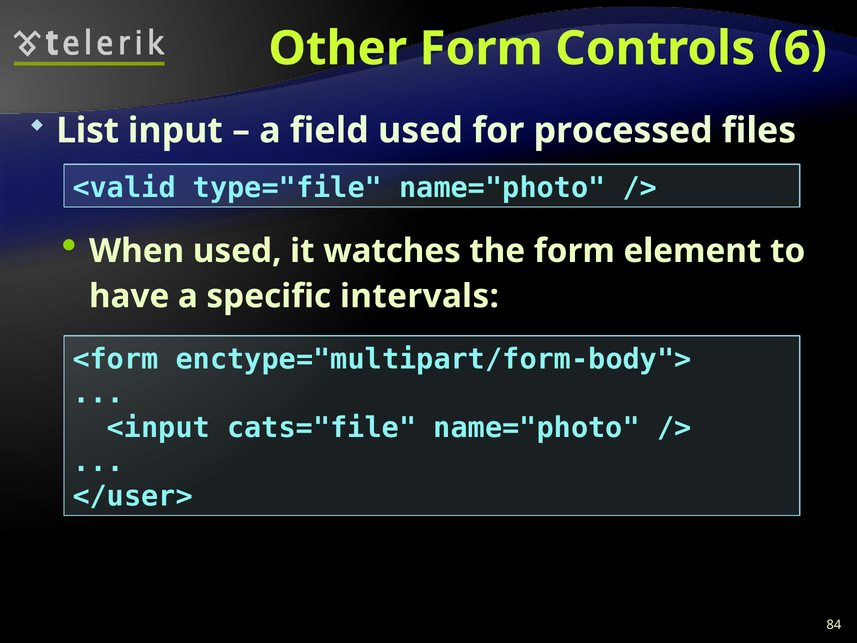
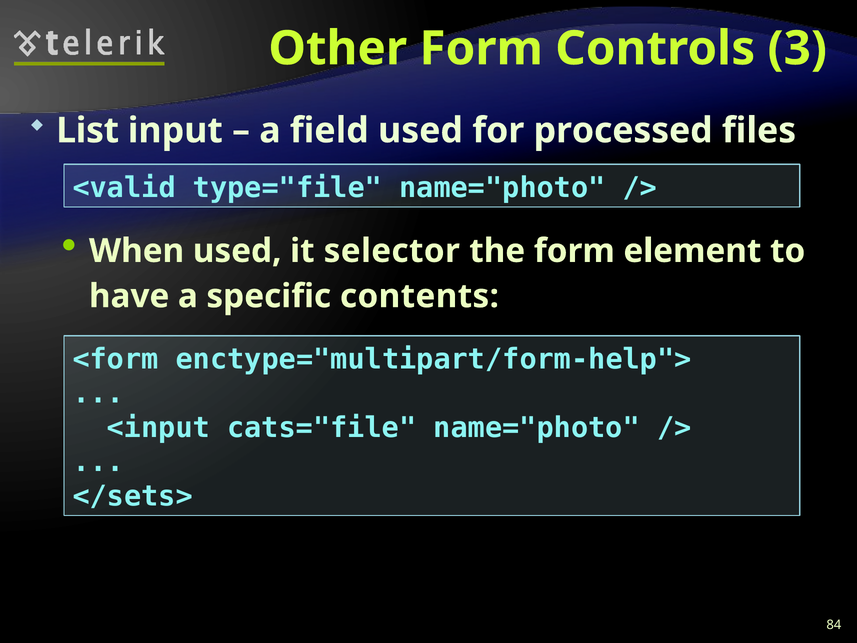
6: 6 -> 3
watches: watches -> selector
intervals: intervals -> contents
enctype="multipart/form-body">: enctype="multipart/form-body"> -> enctype="multipart/form-help">
</user>: </user> -> </sets>
